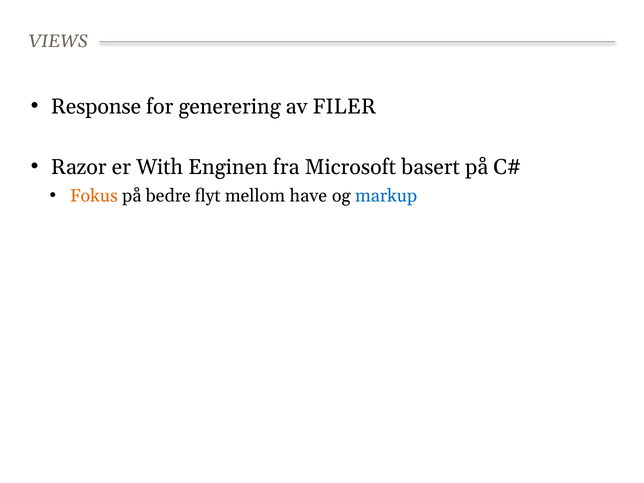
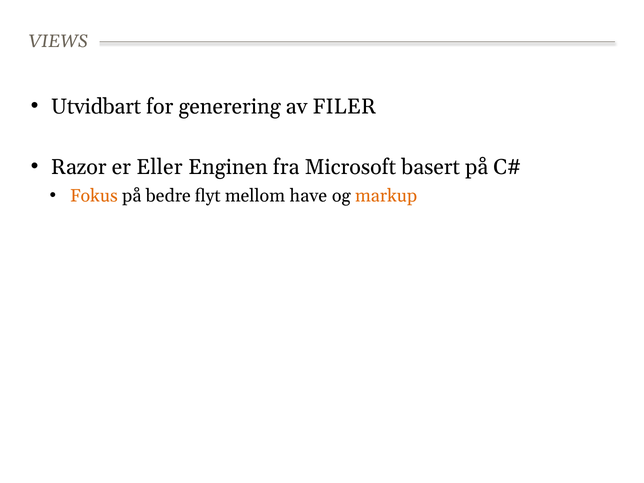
Response: Response -> Utvidbart
With: With -> Eller
markup colour: blue -> orange
